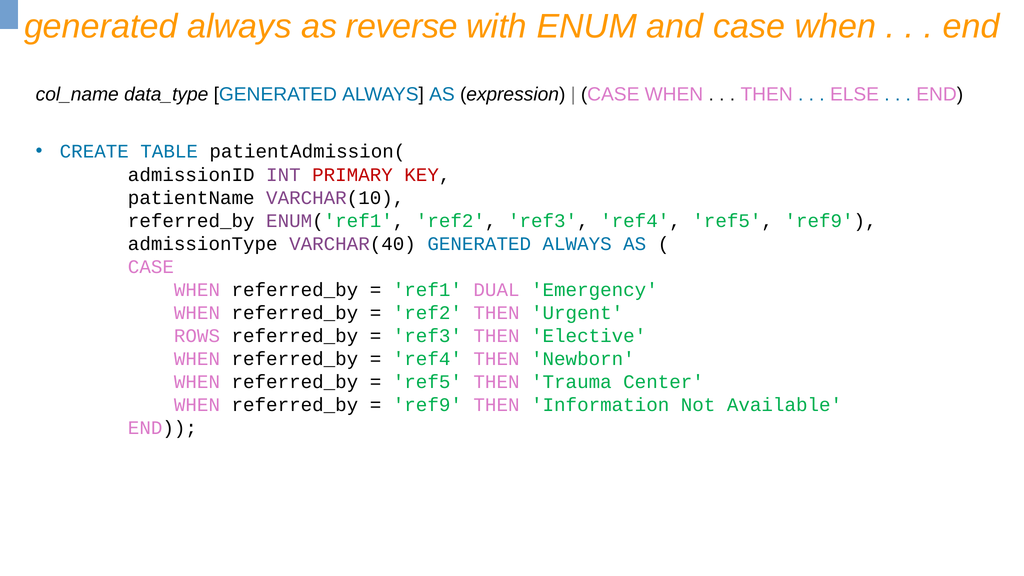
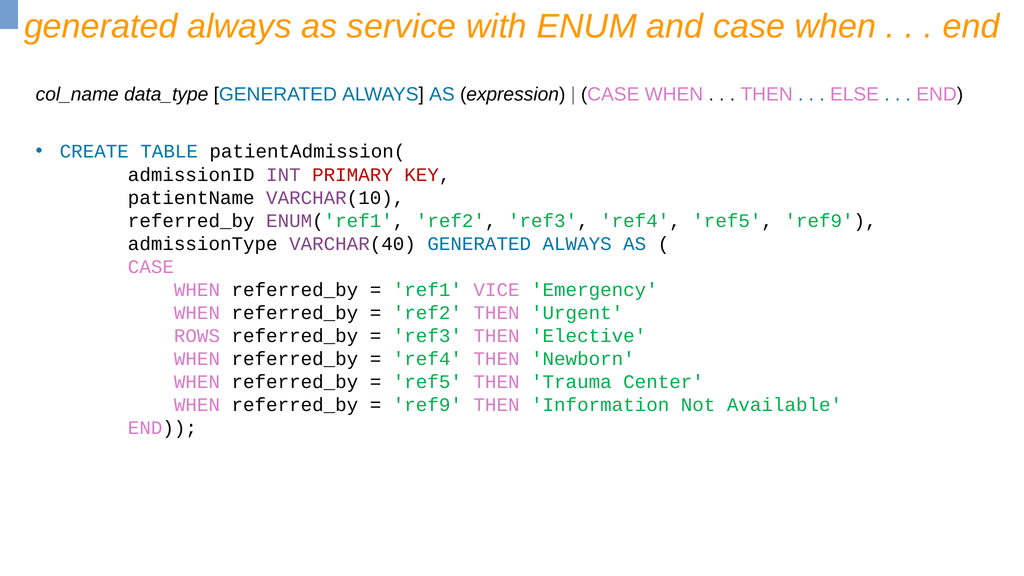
reverse: reverse -> service
DUAL: DUAL -> VICE
